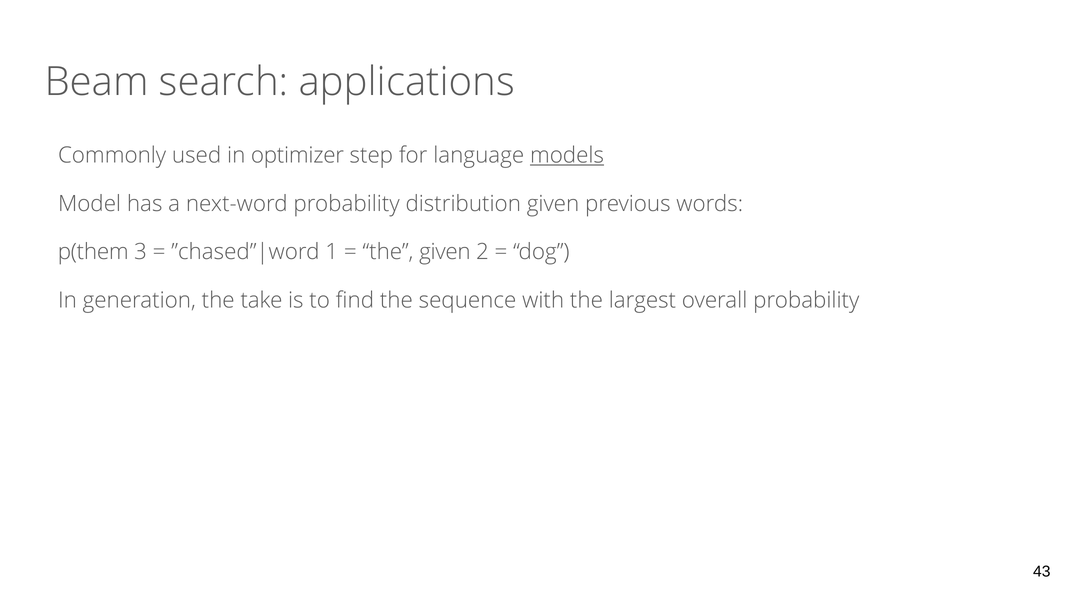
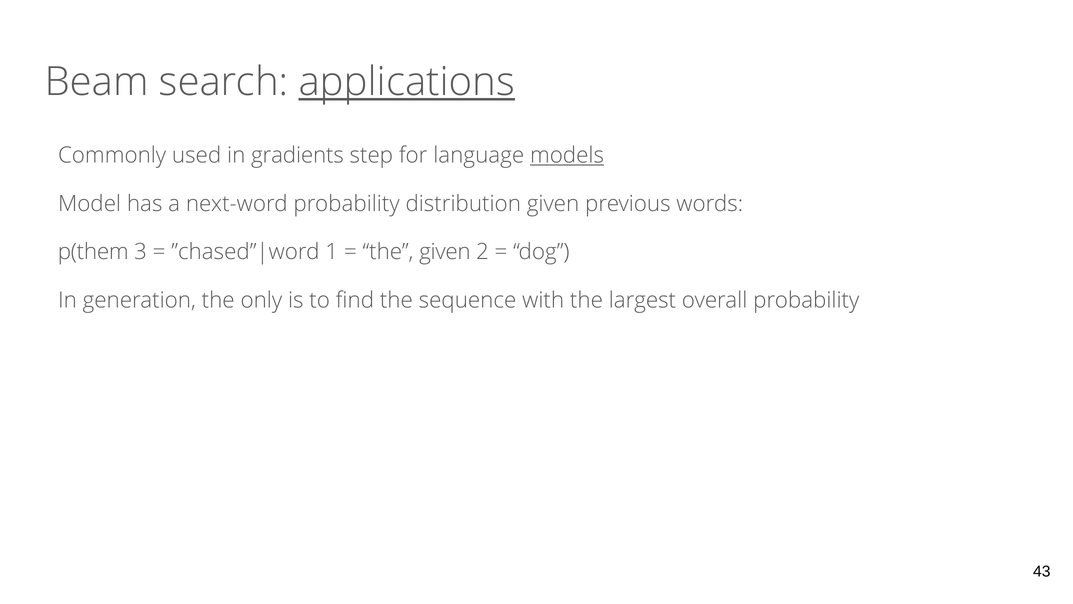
applications underline: none -> present
optimizer: optimizer -> gradients
take: take -> only
